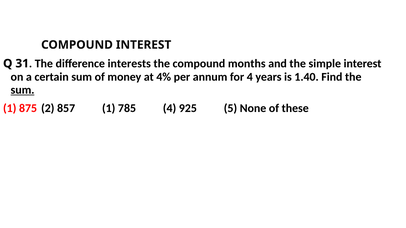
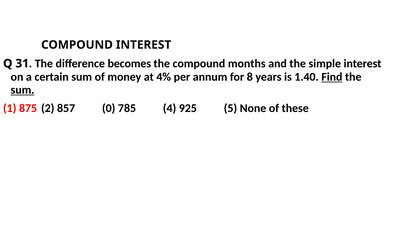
interests: interests -> becomes
for 4: 4 -> 8
Find underline: none -> present
857 1: 1 -> 0
